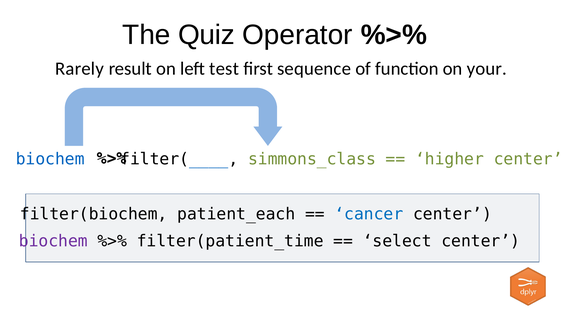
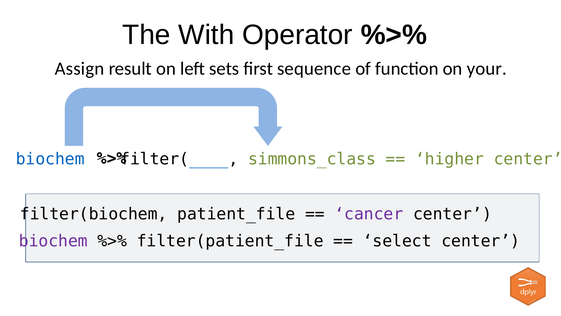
Quiz: Quiz -> With
Rarely: Rarely -> Assign
test: test -> sets
patient_each: patient_each -> patient_file
cancer colour: blue -> purple
filter(patient_time: filter(patient_time -> filter(patient_file
